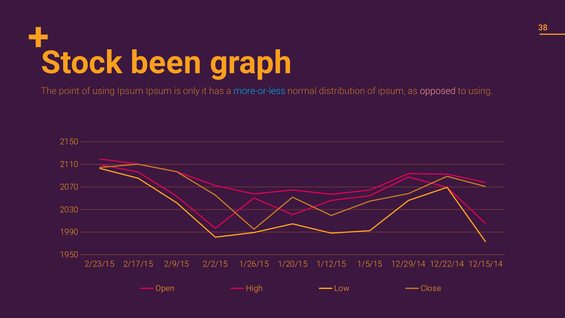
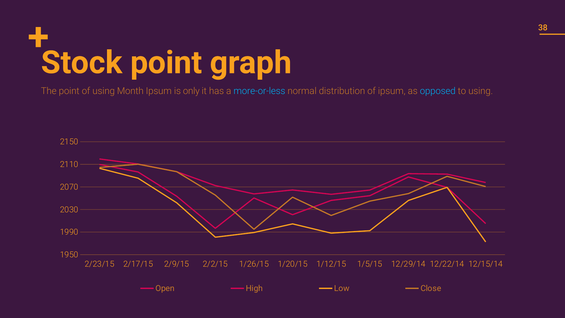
Stock been: been -> point
using Ipsum: Ipsum -> Month
opposed colour: pink -> light blue
